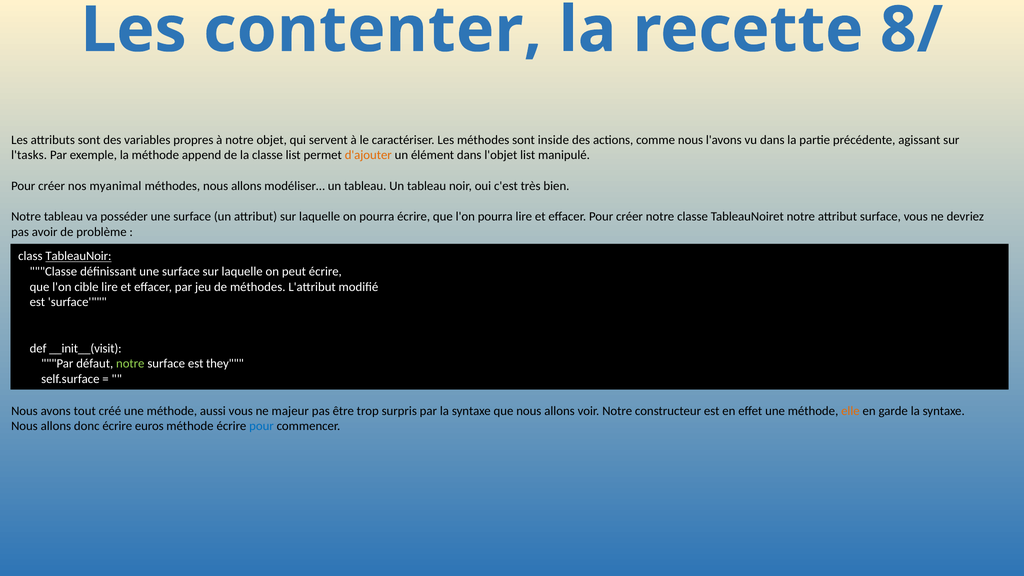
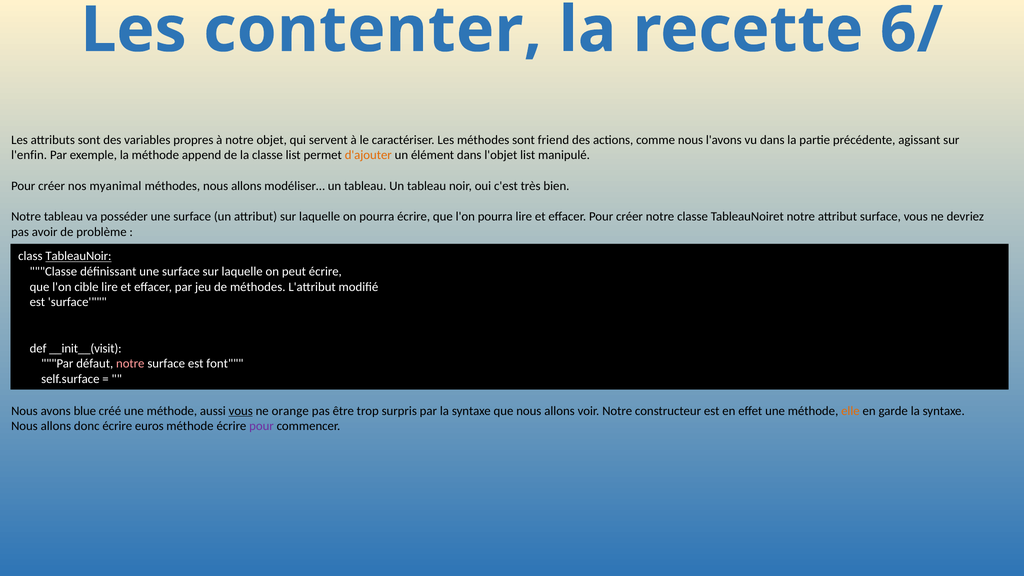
8/: 8/ -> 6/
inside: inside -> friend
l'tasks: l'tasks -> l'enfin
notre at (130, 364) colour: light green -> pink
they: they -> font
tout: tout -> blue
vous at (241, 411) underline: none -> present
majeur: majeur -> orange
pour at (261, 426) colour: blue -> purple
